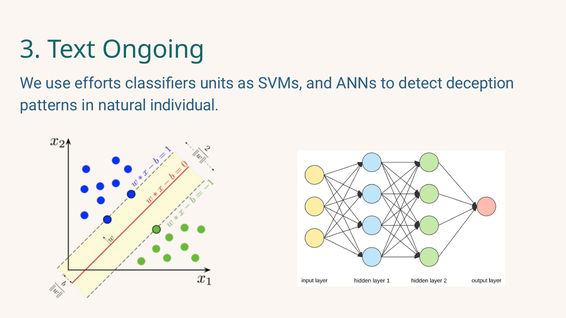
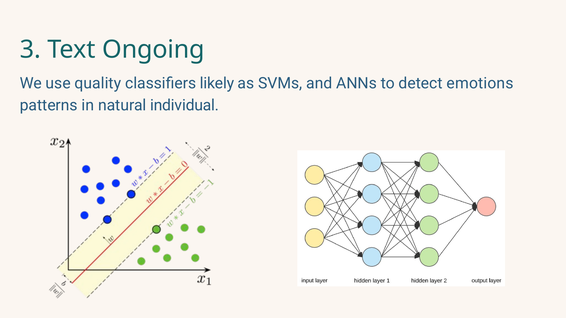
efforts: efforts -> quality
units: units -> likely
deception: deception -> emotions
